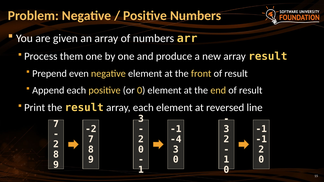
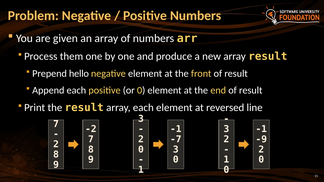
even: even -> hello
-4: -4 -> -7
-1 at (261, 139): -1 -> -9
